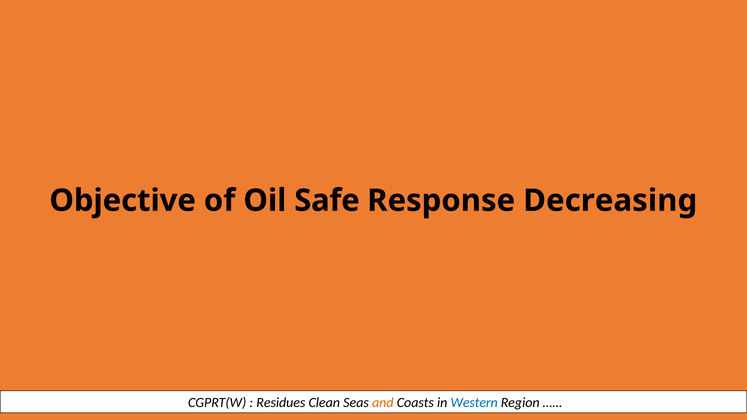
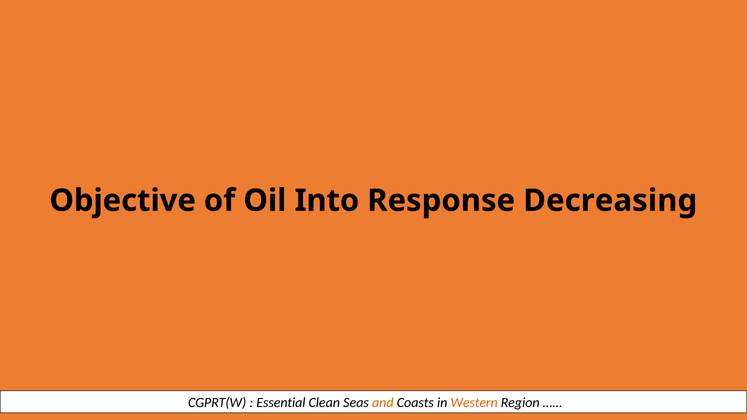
Safe: Safe -> Into
Residues: Residues -> Essential
Western colour: blue -> orange
